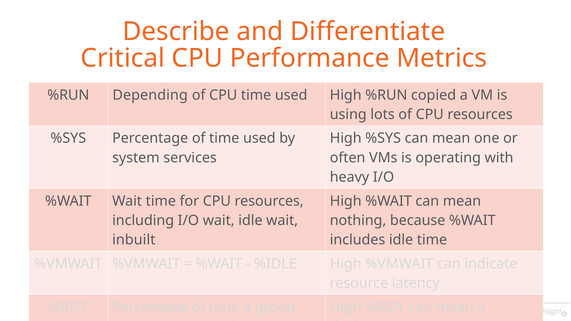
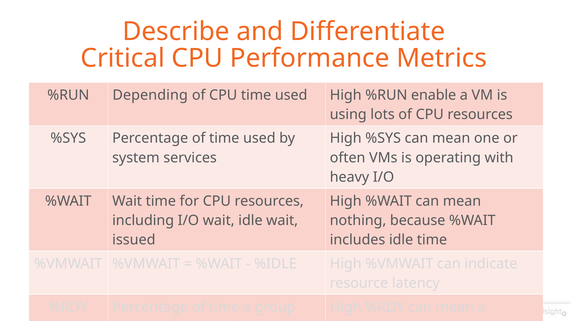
copied: copied -> enable
inbuilt: inbuilt -> issued
